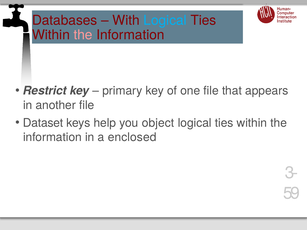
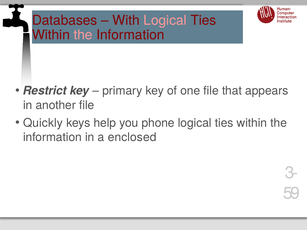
Logical at (165, 20) colour: light blue -> pink
Dataset: Dataset -> Quickly
object: object -> phone
